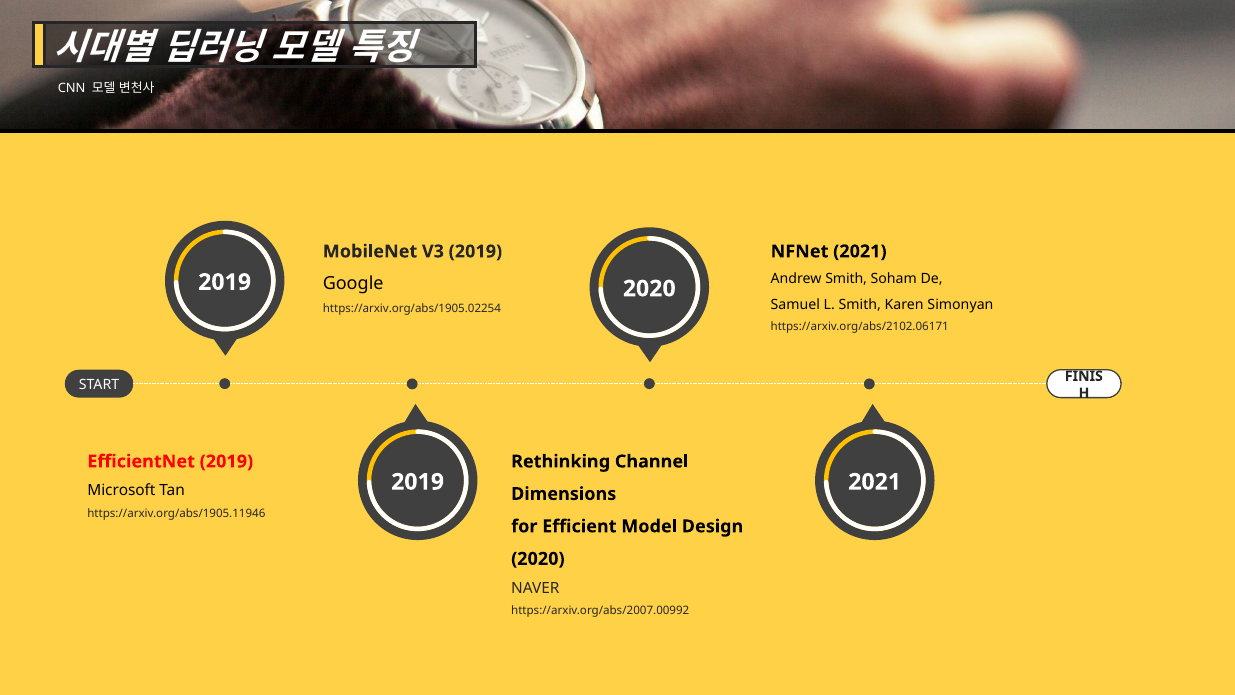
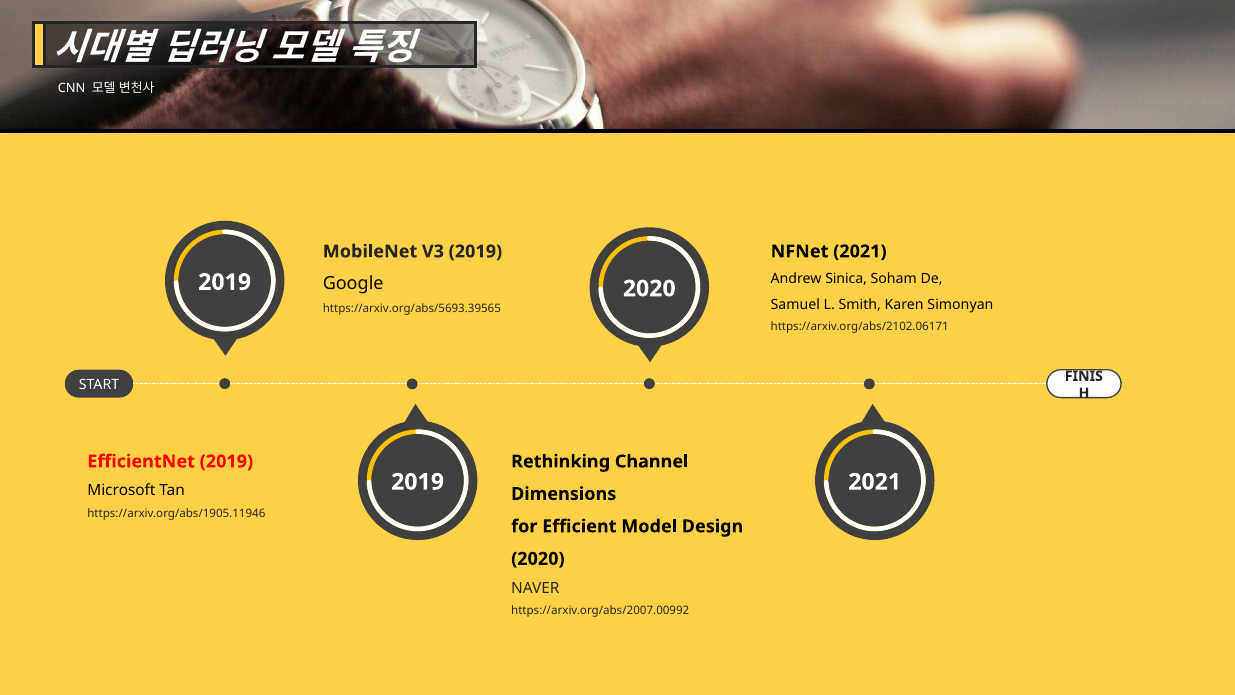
Andrew Smith: Smith -> Sinica
https://arxiv.org/abs/1905.02254: https://arxiv.org/abs/1905.02254 -> https://arxiv.org/abs/5693.39565
